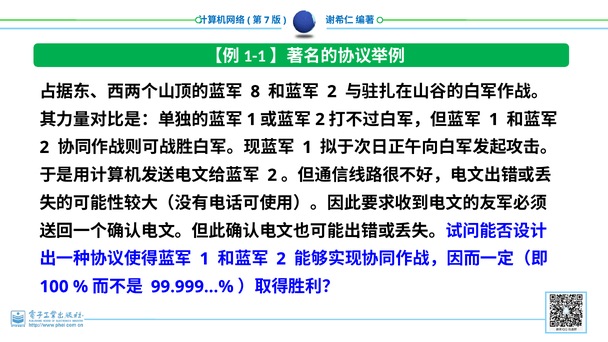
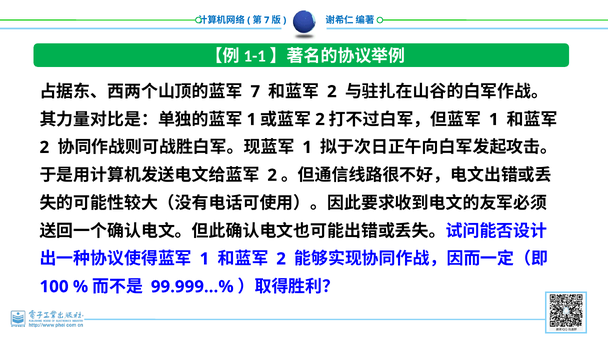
8 at (255, 92): 8 -> 7
